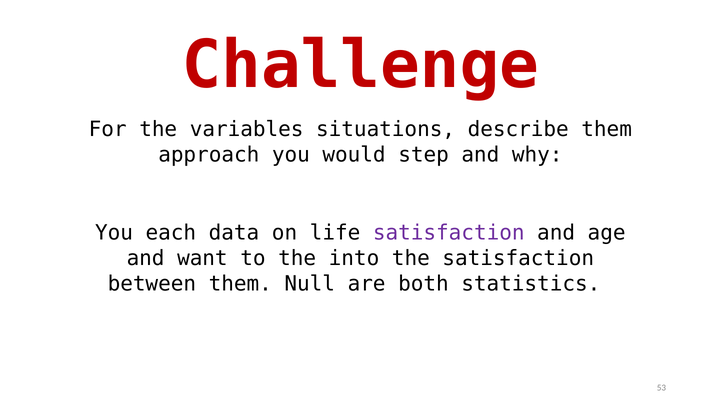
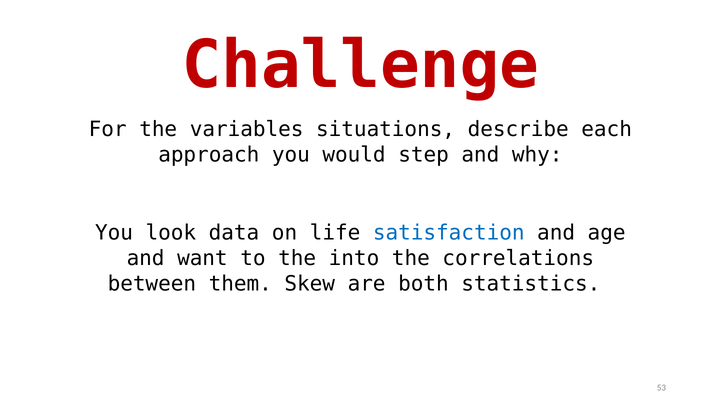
describe them: them -> each
each: each -> look
satisfaction at (449, 233) colour: purple -> blue
the satisfaction: satisfaction -> correlations
Null: Null -> Skew
